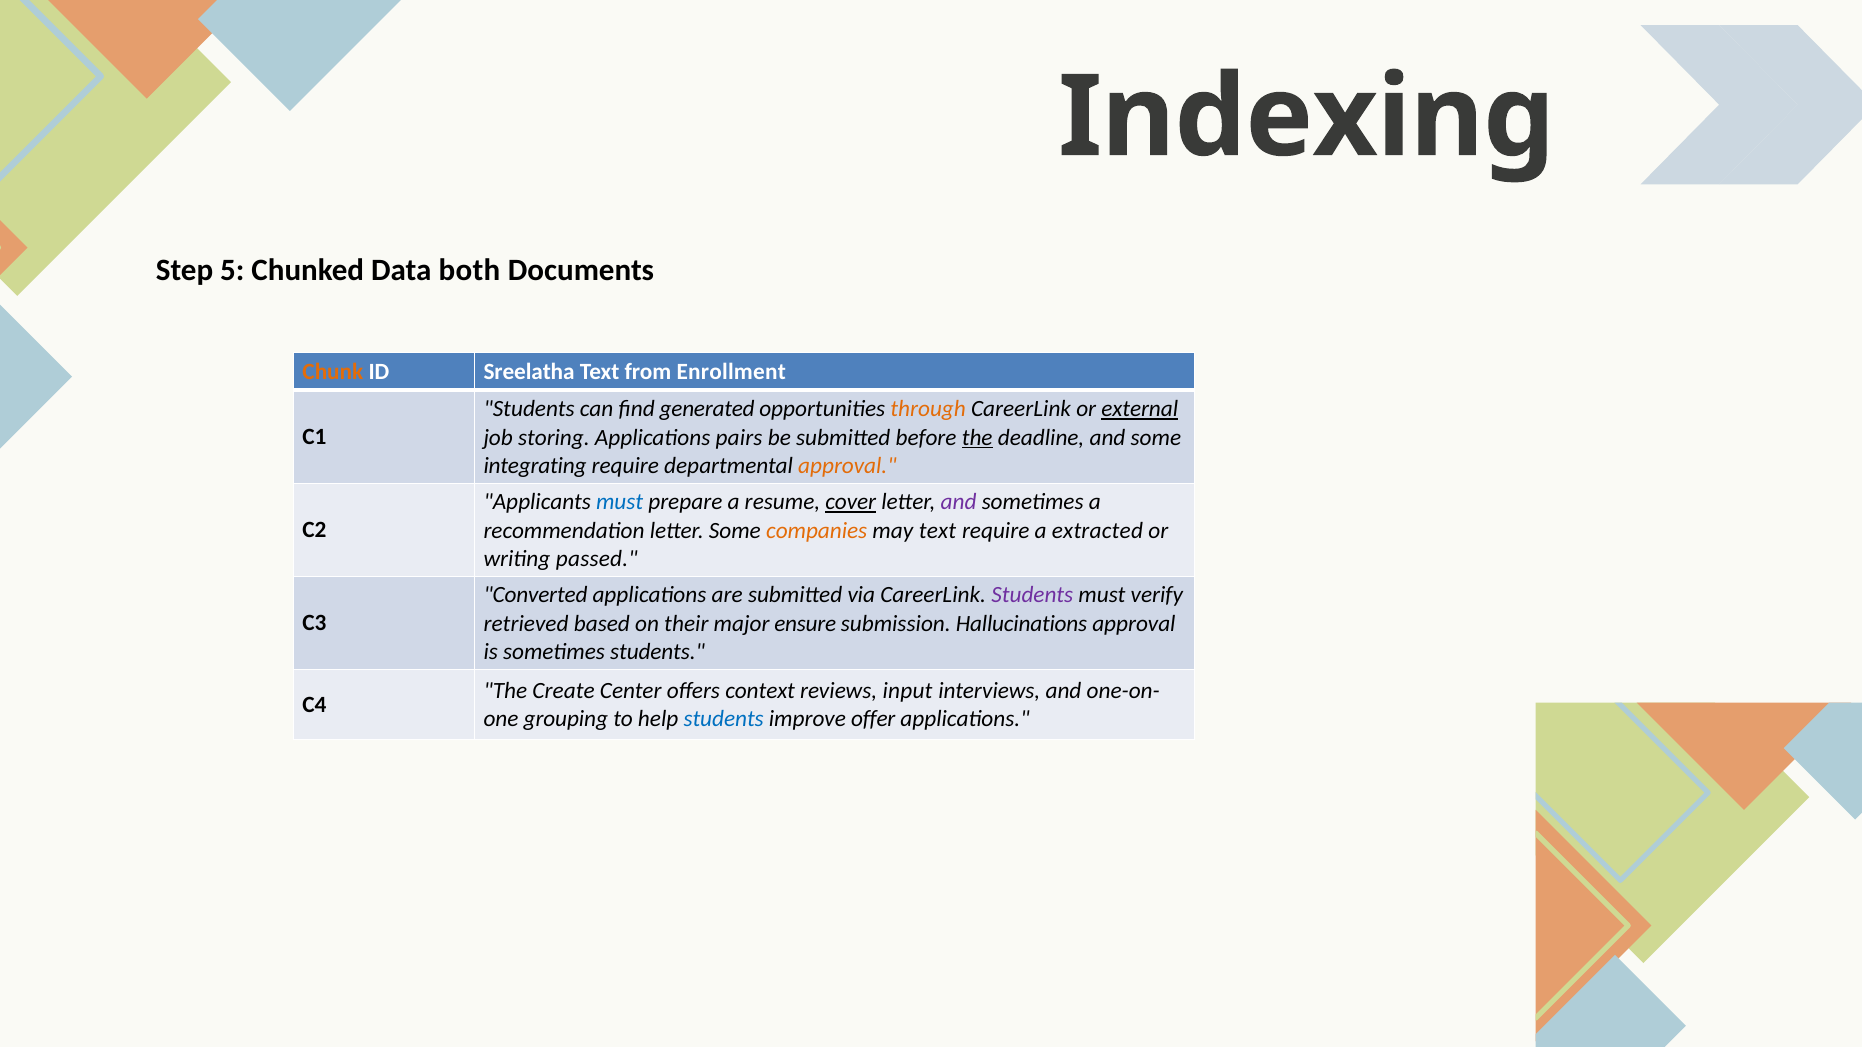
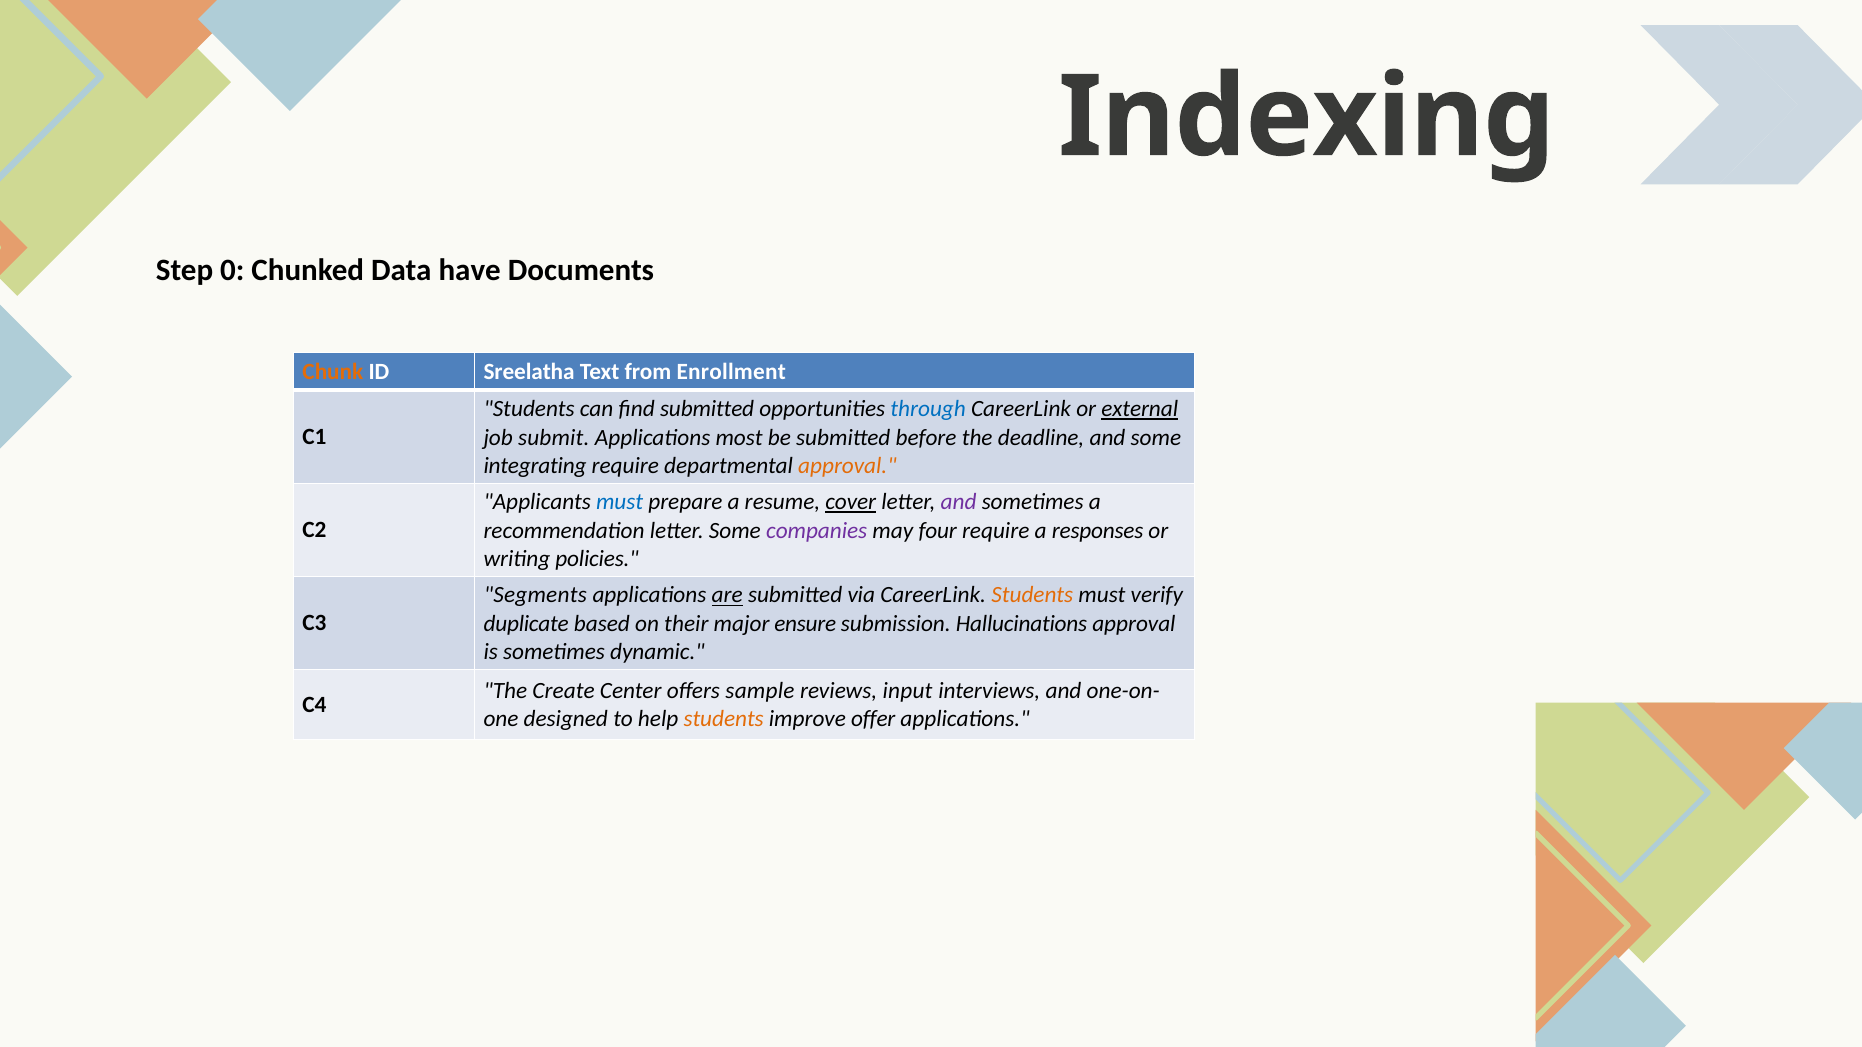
5: 5 -> 0
both: both -> have
find generated: generated -> submitted
through colour: orange -> blue
storing: storing -> submit
pairs: pairs -> most
the at (977, 438) underline: present -> none
companies colour: orange -> purple
may text: text -> four
extracted: extracted -> responses
passed: passed -> policies
Converted: Converted -> Segments
are underline: none -> present
Students at (1032, 595) colour: purple -> orange
retrieved: retrieved -> duplicate
sometimes students: students -> dynamic
context: context -> sample
grouping: grouping -> designed
students at (724, 719) colour: blue -> orange
